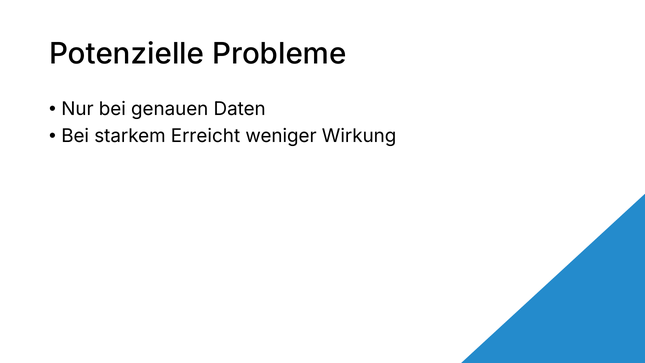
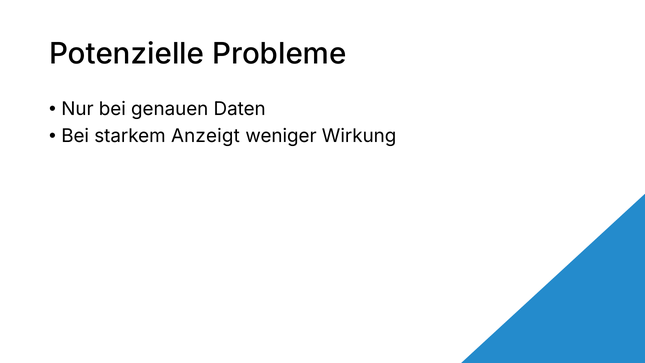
Erreicht: Erreicht -> Anzeigt
